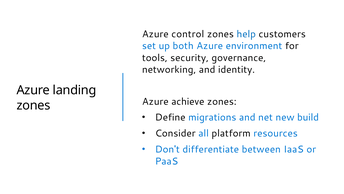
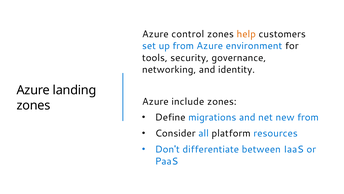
help colour: blue -> orange
up both: both -> from
achieve: achieve -> include
new build: build -> from
